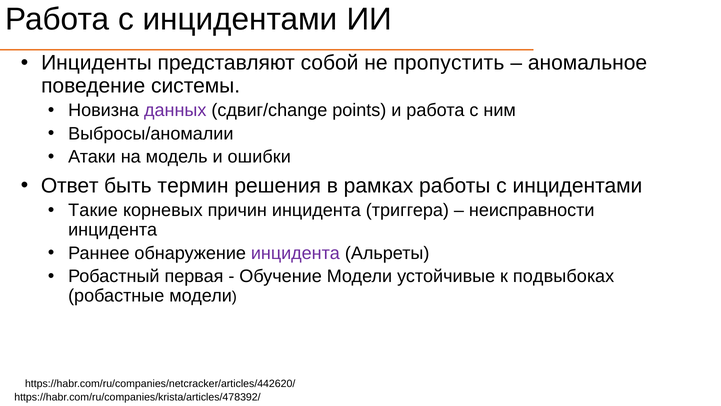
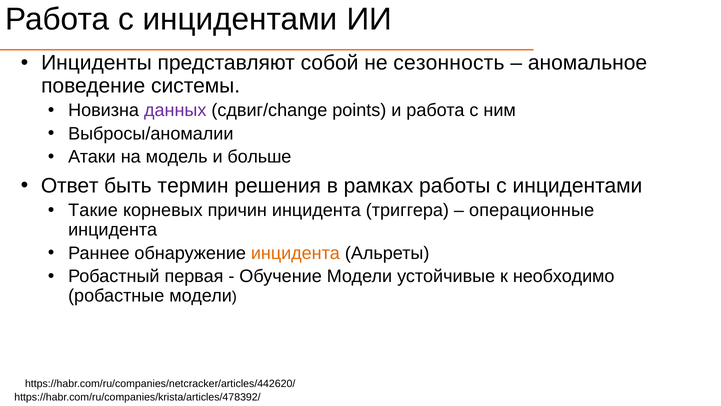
пропустить: пропустить -> сезонность
ошибки: ошибки -> больше
неисправности: неисправности -> операционные
инцидента at (295, 253) colour: purple -> orange
подвыбоках: подвыбоках -> необходимо
